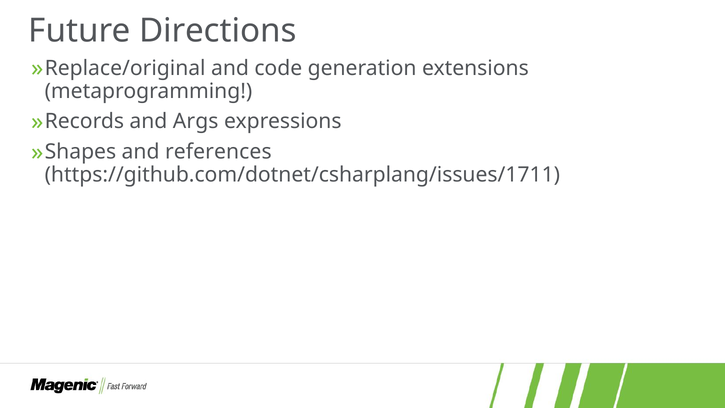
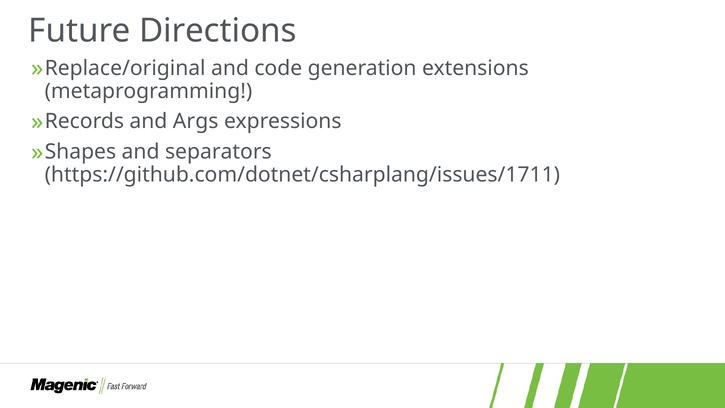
references: references -> separators
